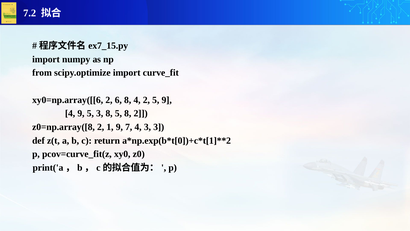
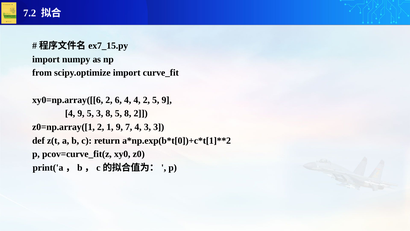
6 8: 8 -> 4
z0=np.array([8: z0=np.array([8 -> z0=np.array([1
